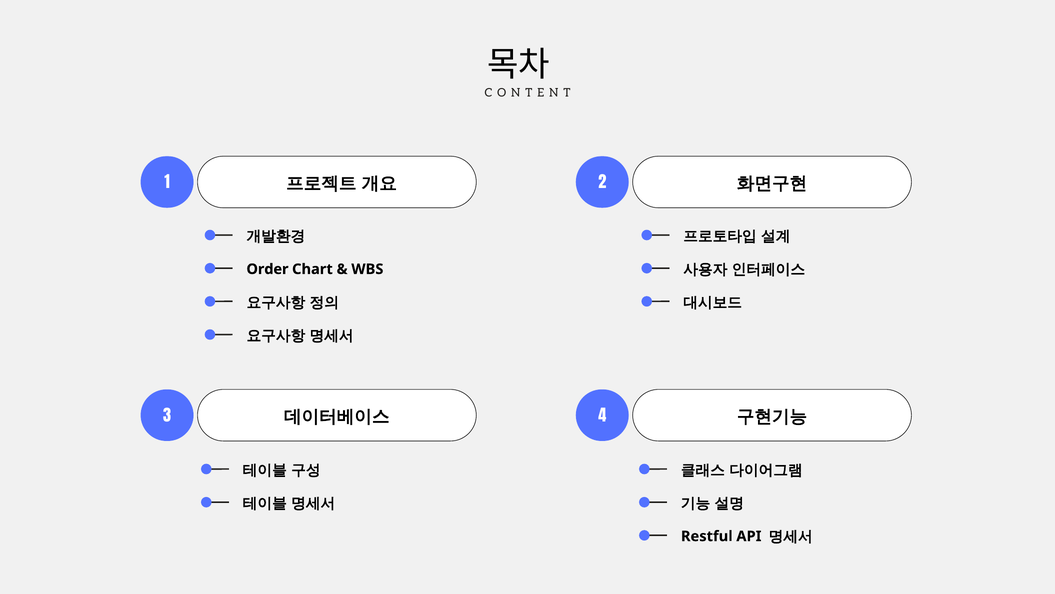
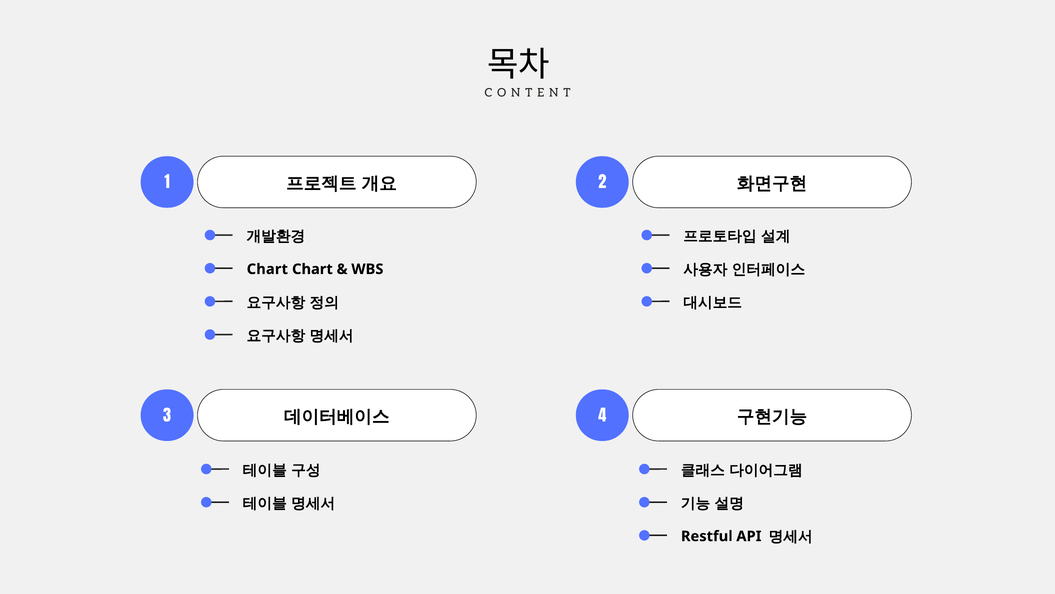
Order at (267, 269): Order -> Chart
